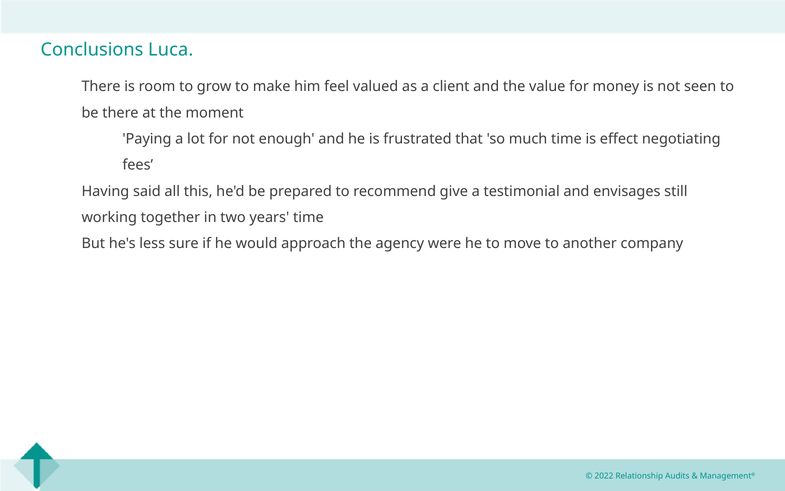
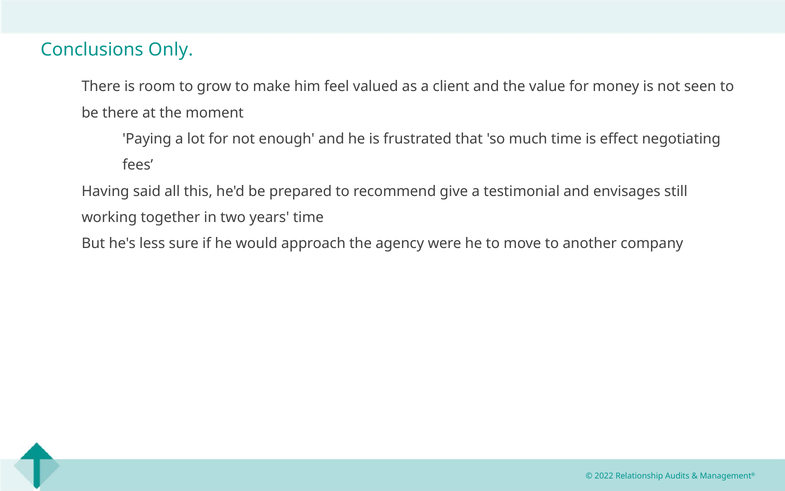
Luca: Luca -> Only
